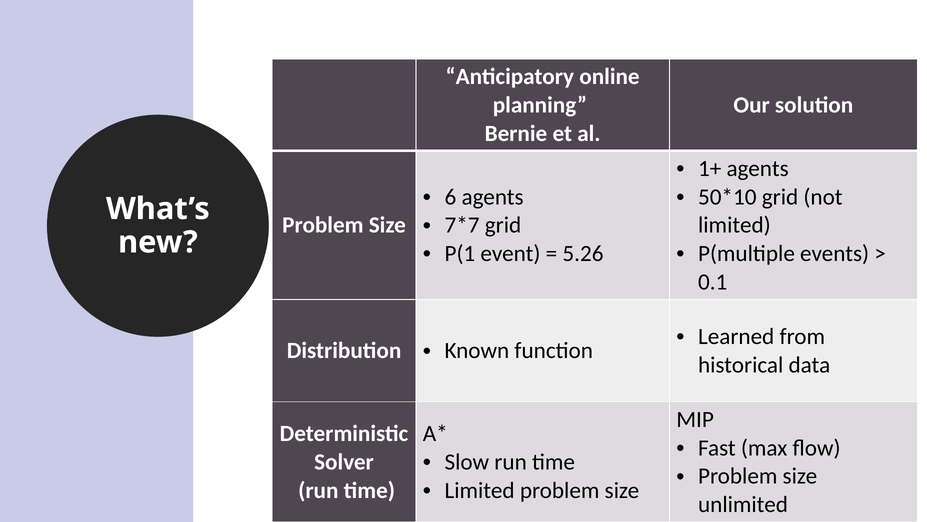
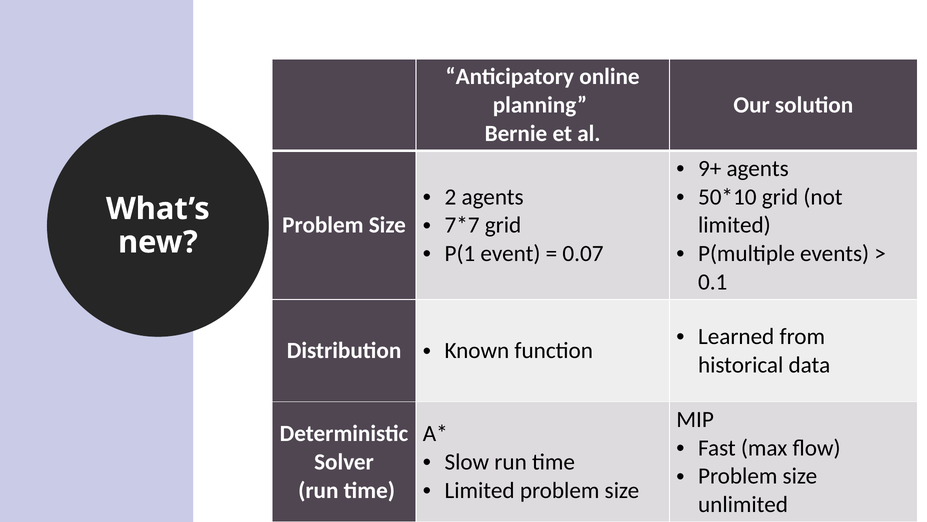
1+: 1+ -> 9+
6: 6 -> 2
5.26: 5.26 -> 0.07
